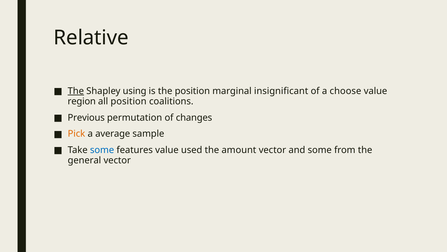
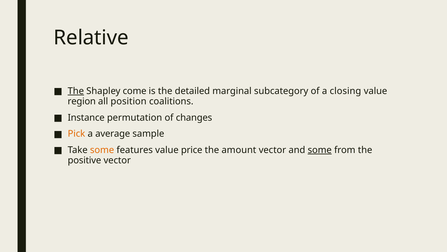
using: using -> come
the position: position -> detailed
insignificant: insignificant -> subcategory
choose: choose -> closing
Previous: Previous -> Instance
some at (102, 150) colour: blue -> orange
used: used -> price
some at (320, 150) underline: none -> present
general: general -> positive
